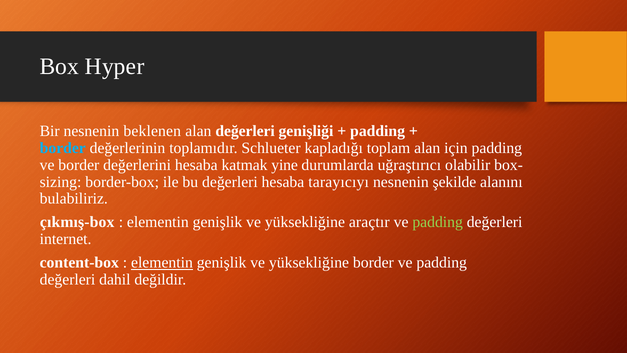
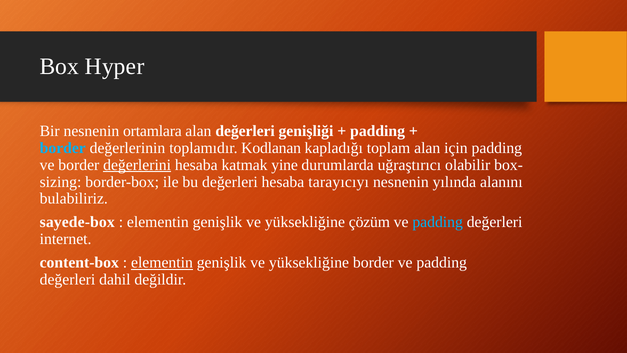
beklenen: beklenen -> ortamlara
Schlueter: Schlueter -> Kodlanan
değerlerini underline: none -> present
şekilde: şekilde -> yılında
çıkmış-box: çıkmış-box -> sayede-box
araçtır: araçtır -> çözüm
padding at (438, 222) colour: light green -> light blue
